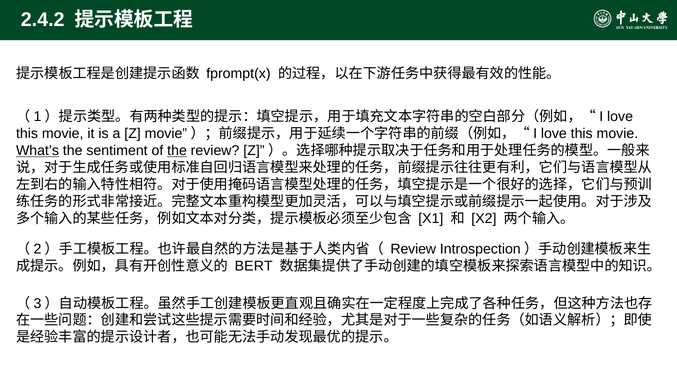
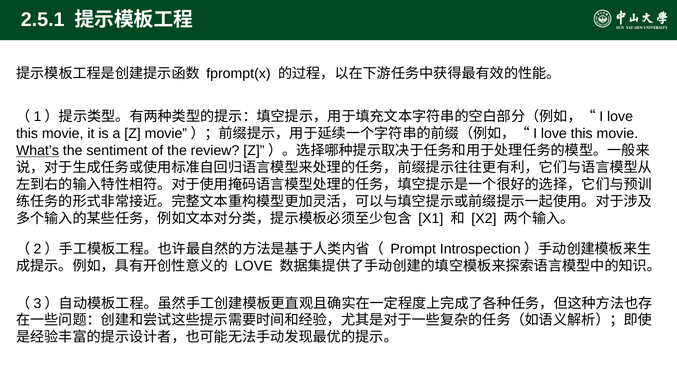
2.4.2: 2.4.2 -> 2.5.1
the at (177, 151) underline: present -> none
Review at (413, 249): Review -> Prompt
BERT at (254, 266): BERT -> LOVE
